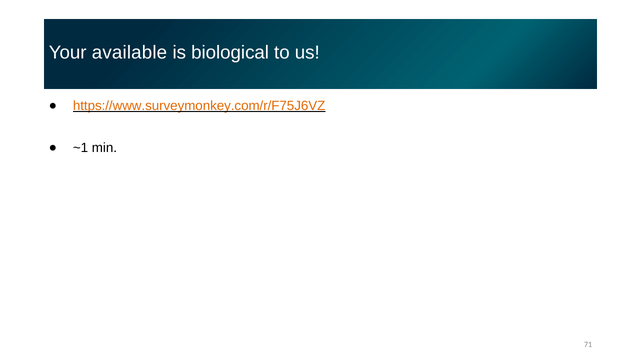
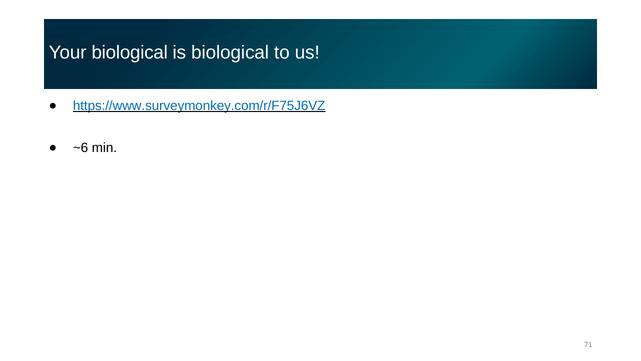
Your available: available -> biological
https://www.surveymonkey.com/r/F75J6VZ colour: orange -> blue
~1: ~1 -> ~6
